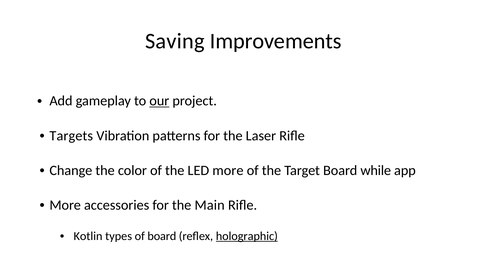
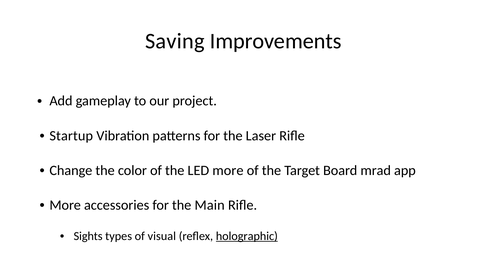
our underline: present -> none
Targets: Targets -> Startup
while: while -> mrad
Kotlin: Kotlin -> Sights
of board: board -> visual
